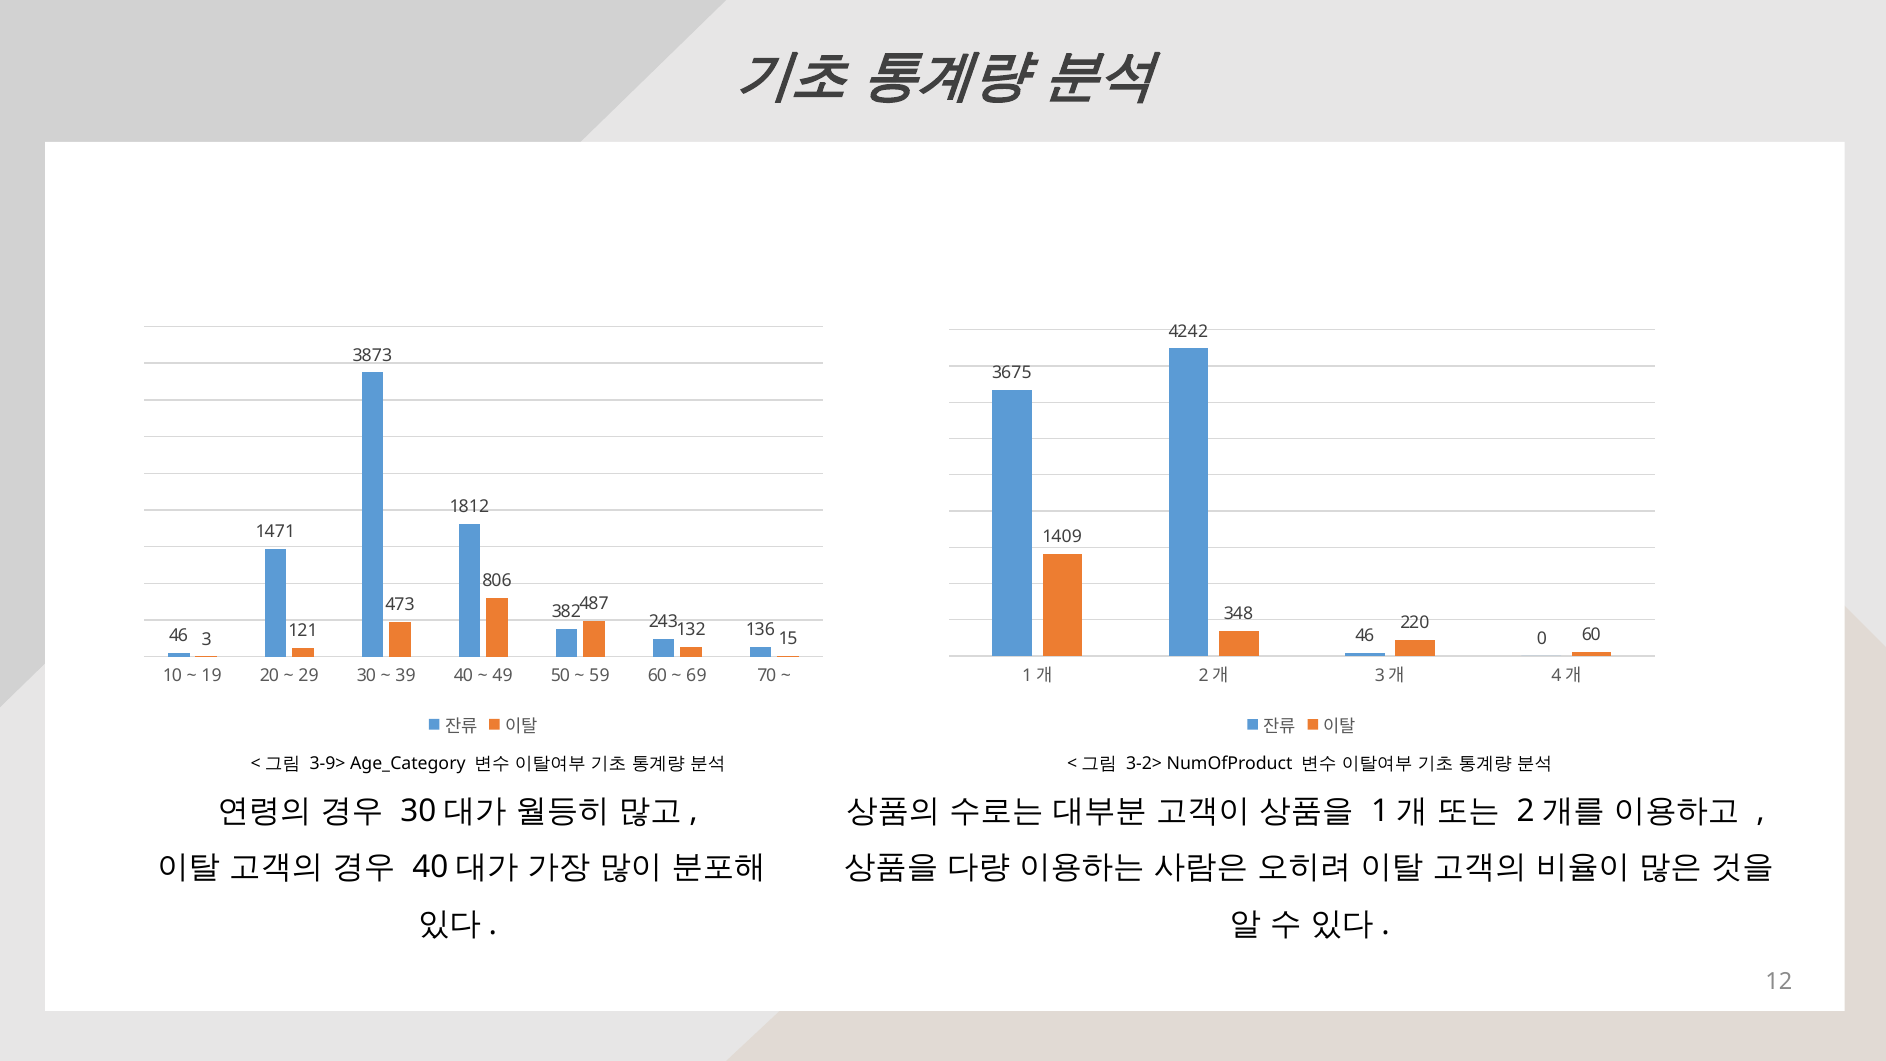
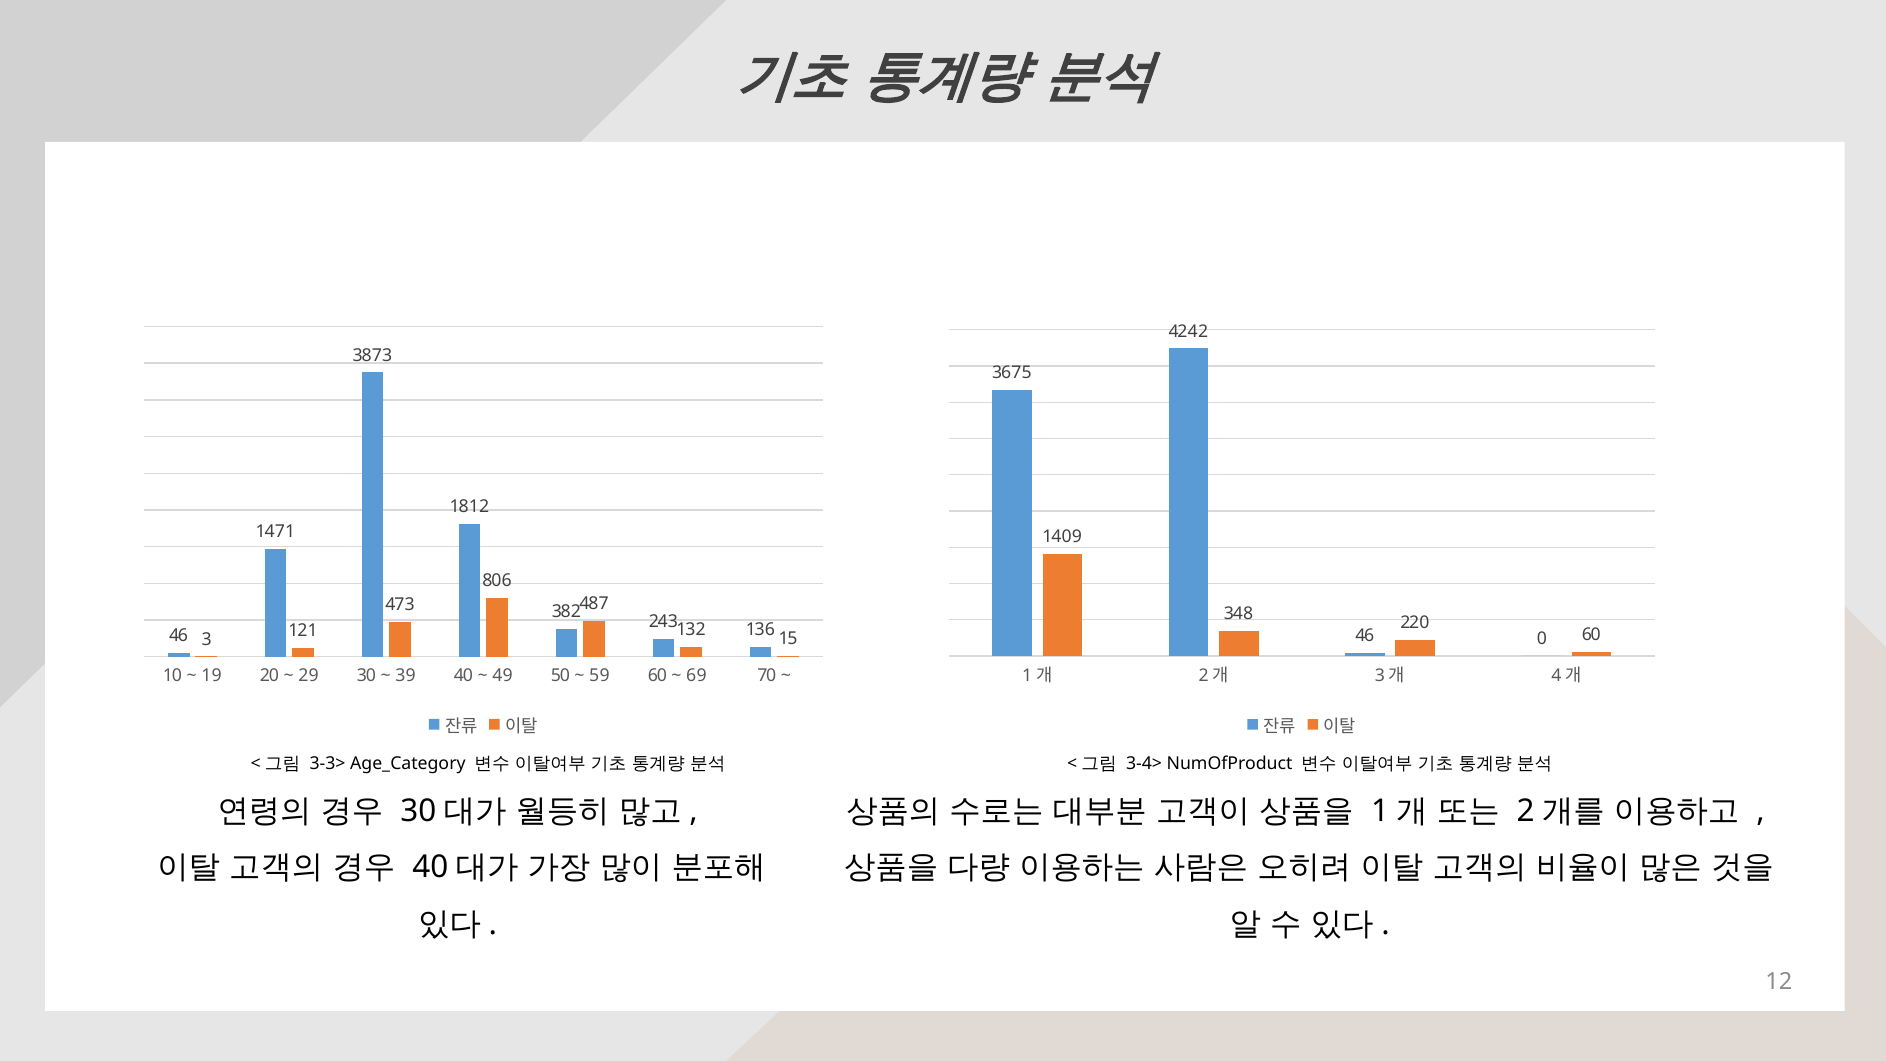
3-9>: 3-9> -> 3-3>
3-2>: 3-2> -> 3-4>
